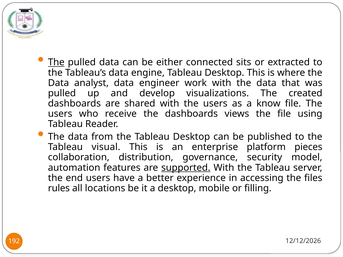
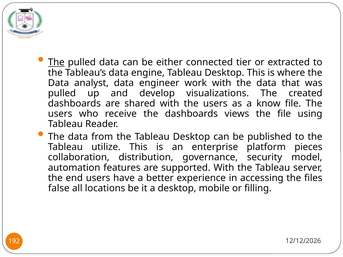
sits: sits -> tier
visual: visual -> utilize
supported underline: present -> none
rules: rules -> false
